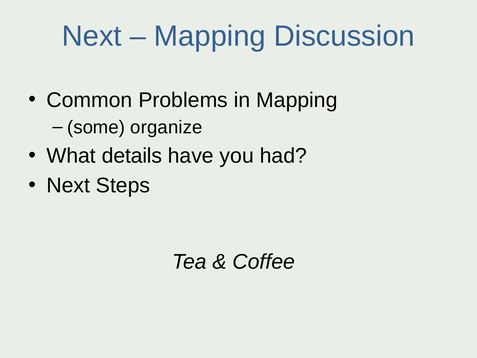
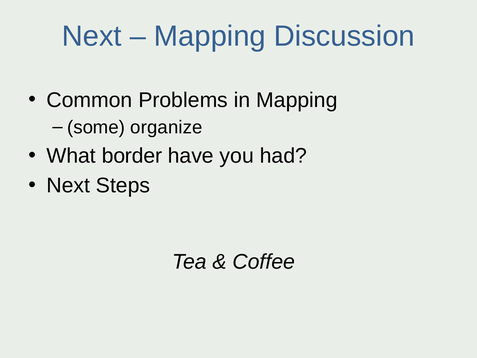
details: details -> border
